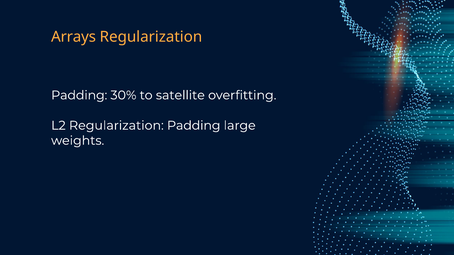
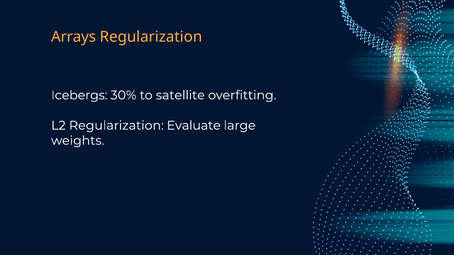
Padding at (79, 95): Padding -> Icebergs
L2 Regularization Padding: Padding -> Evaluate
